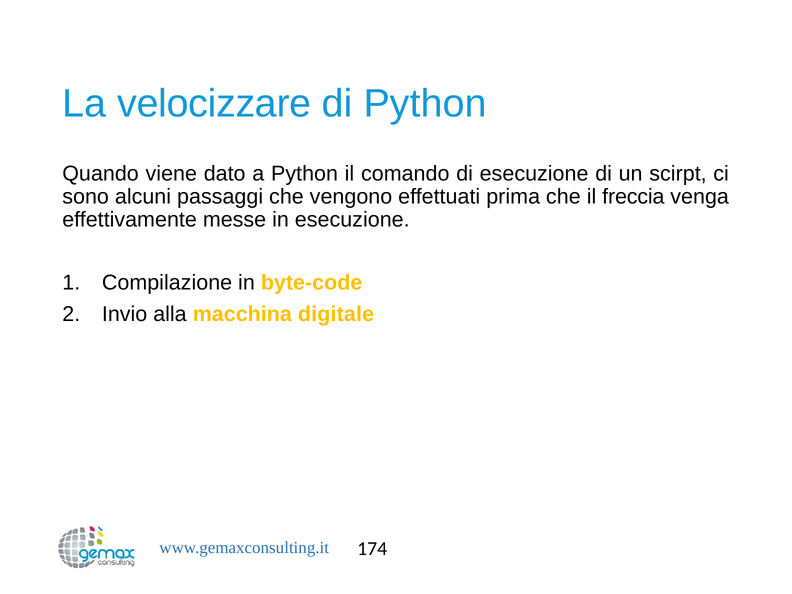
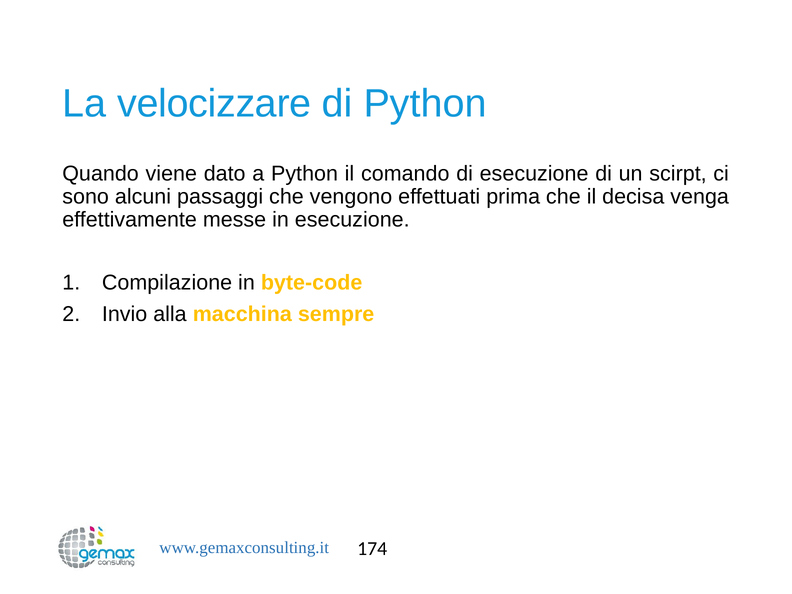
freccia: freccia -> decisa
digitale: digitale -> sempre
